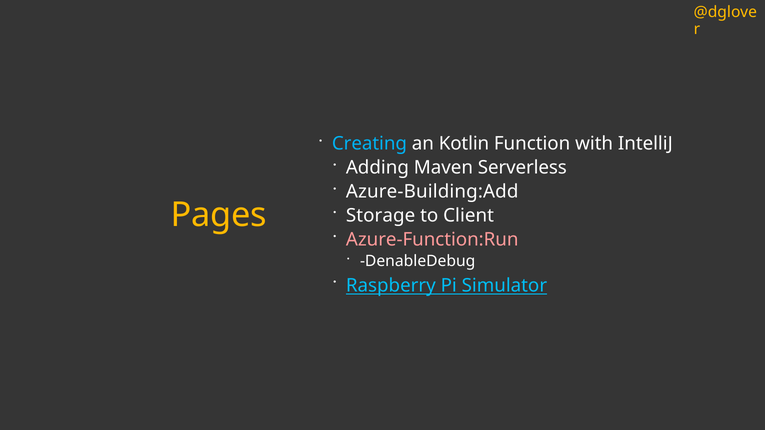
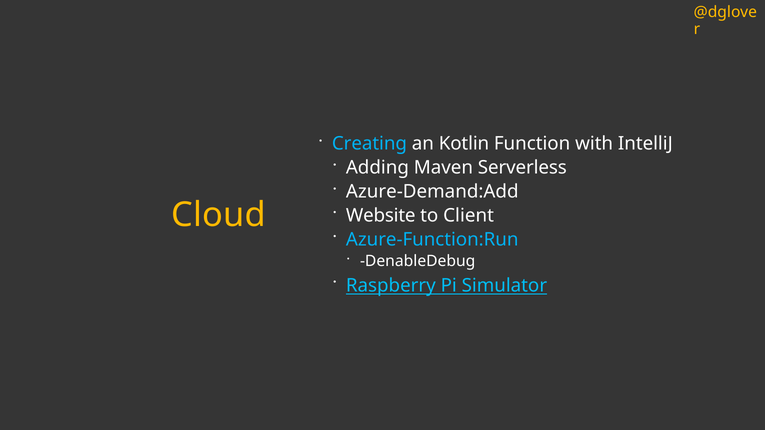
Azure-Building:Add: Azure-Building:Add -> Azure-Demand:Add
Pages: Pages -> Cloud
Storage: Storage -> Website
Azure-Function:Run colour: pink -> light blue
